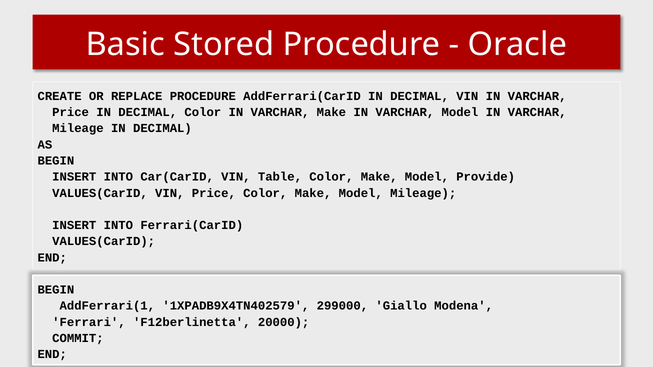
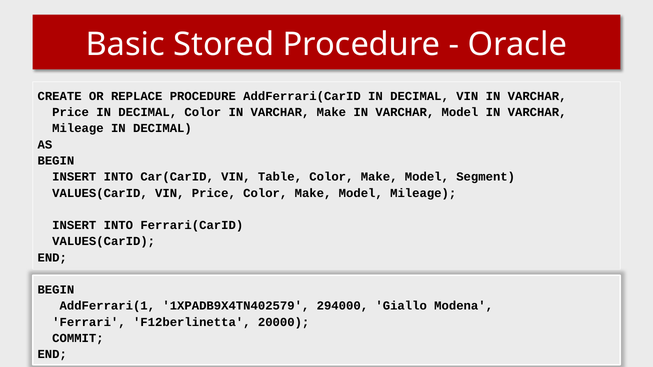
Provide: Provide -> Segment
299000: 299000 -> 294000
